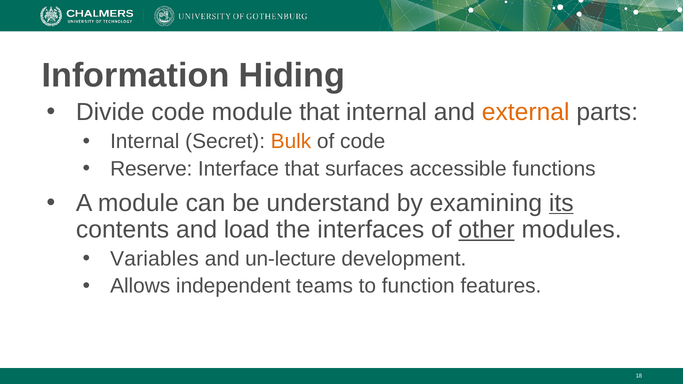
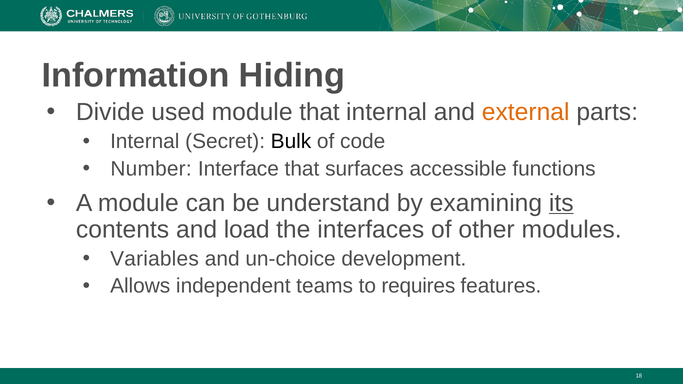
Divide code: code -> used
Bulk colour: orange -> black
Reserve: Reserve -> Number
other underline: present -> none
un-lecture: un-lecture -> un-choice
function: function -> requires
